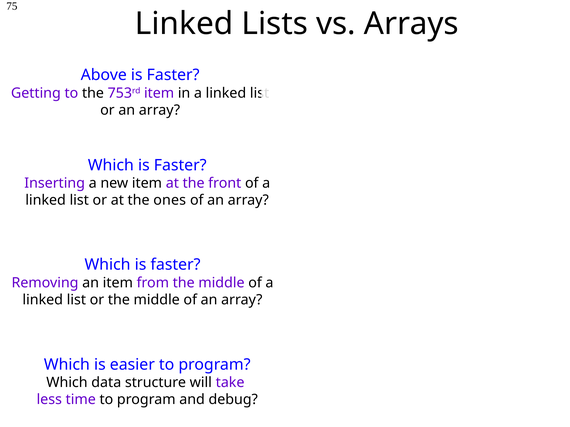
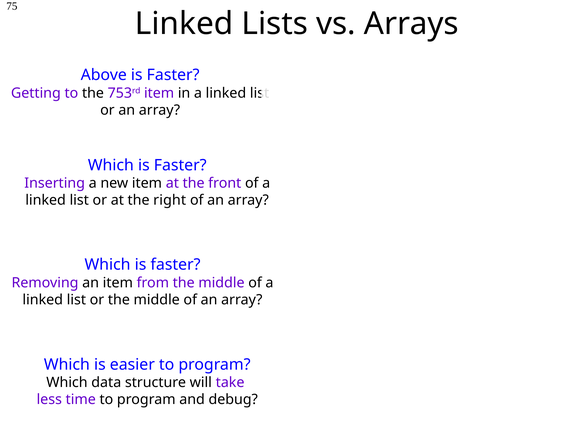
ones: ones -> right
